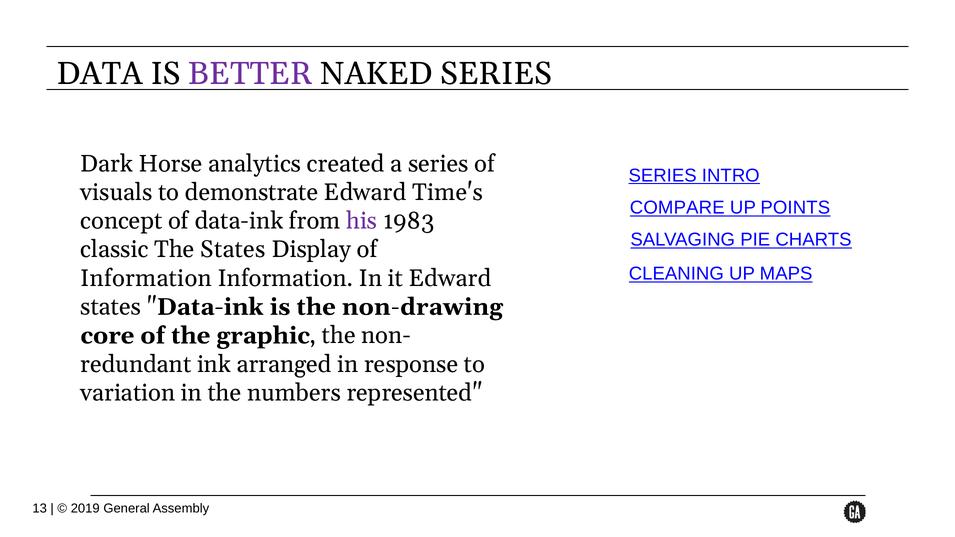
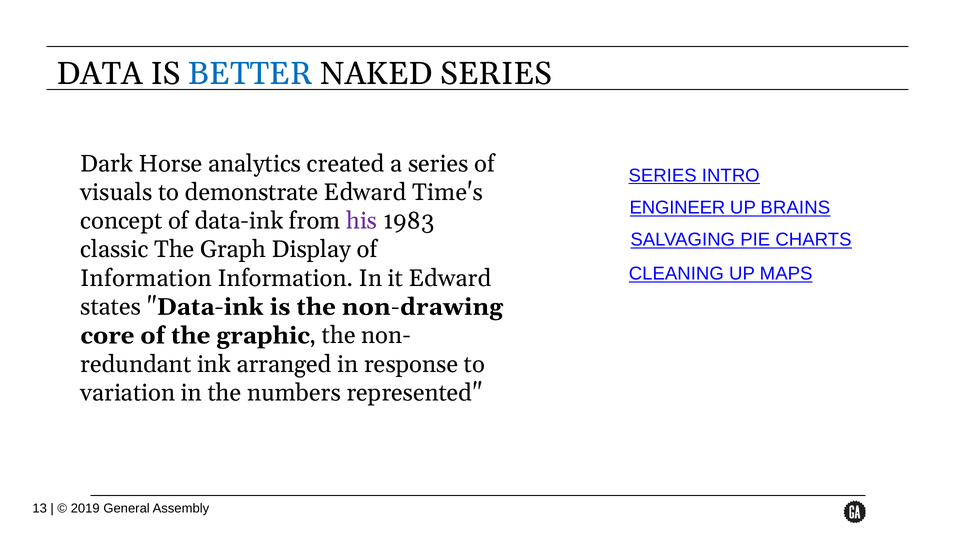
BETTER colour: purple -> blue
COMPARE: COMPARE -> ENGINEER
POINTS: POINTS -> BRAINS
The States: States -> Graph
